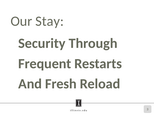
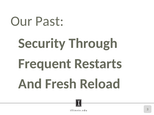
Stay: Stay -> Past
